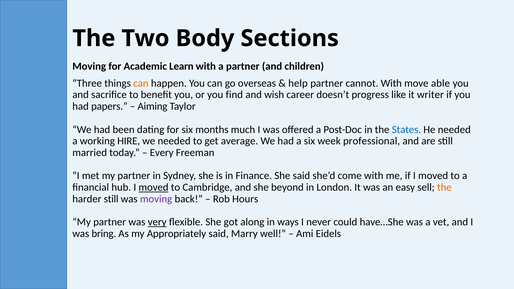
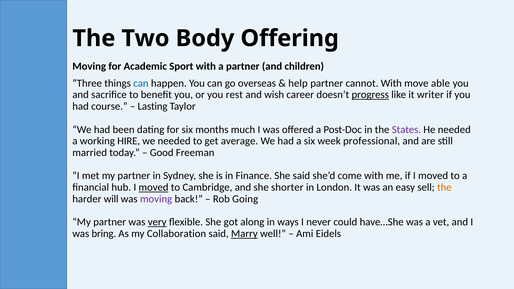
Sections: Sections -> Offering
Learn: Learn -> Sport
can at (141, 83) colour: orange -> blue
find: find -> rest
progress underline: none -> present
papers: papers -> course
Aiming: Aiming -> Lasting
States colour: blue -> purple
Every: Every -> Good
beyond: beyond -> shorter
harder still: still -> will
Hours: Hours -> Going
Appropriately: Appropriately -> Collaboration
Marry underline: none -> present
